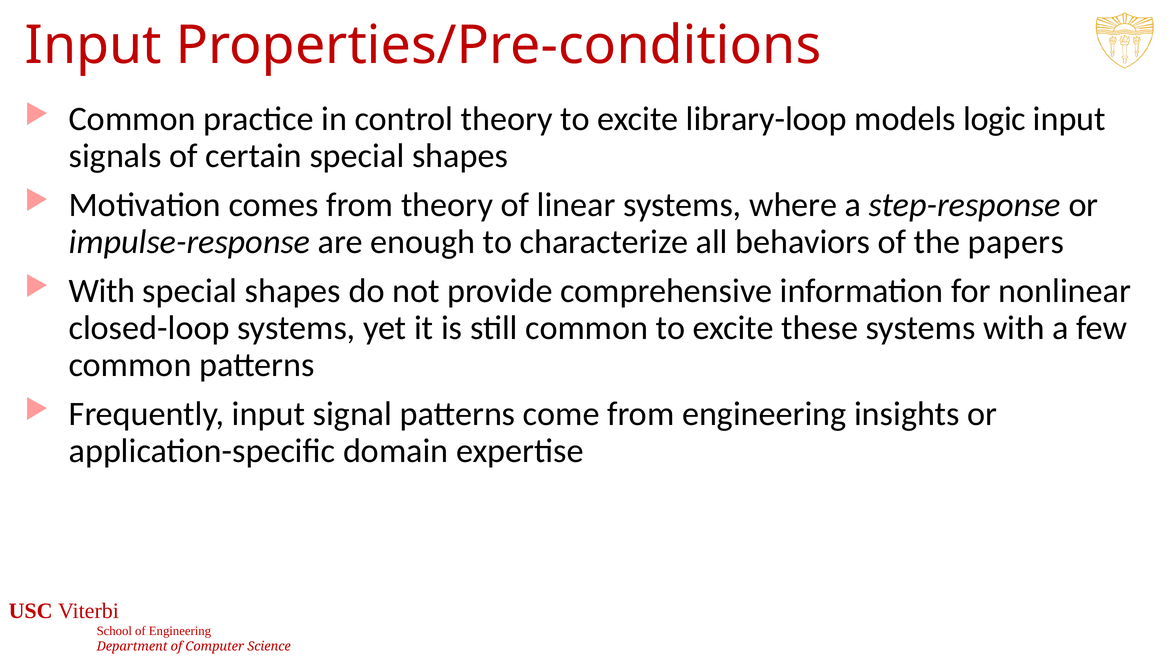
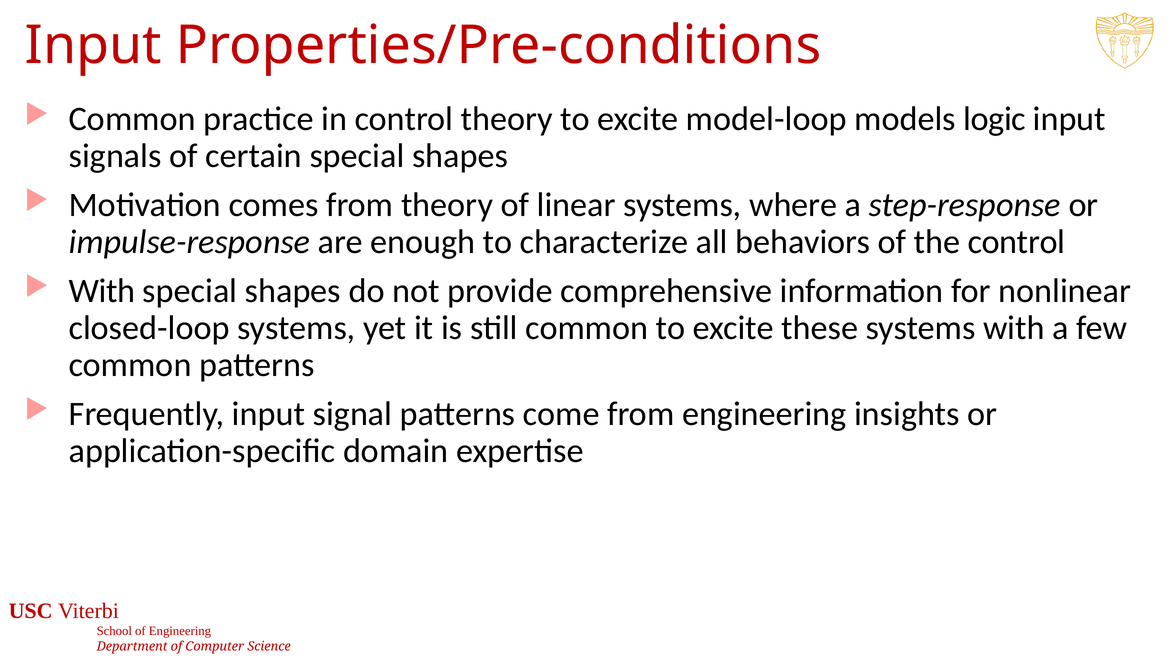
library-loop: library-loop -> model-loop
the papers: papers -> control
